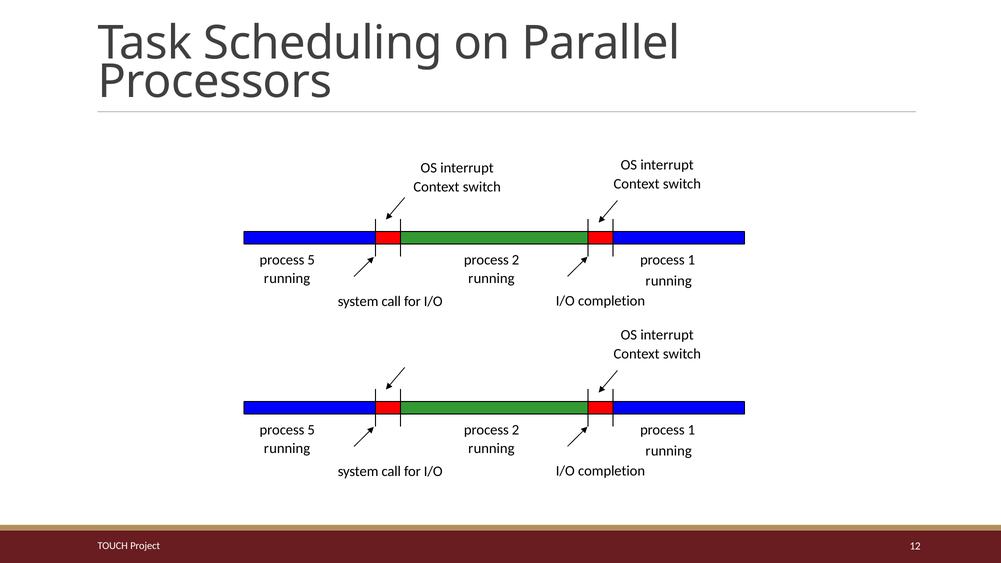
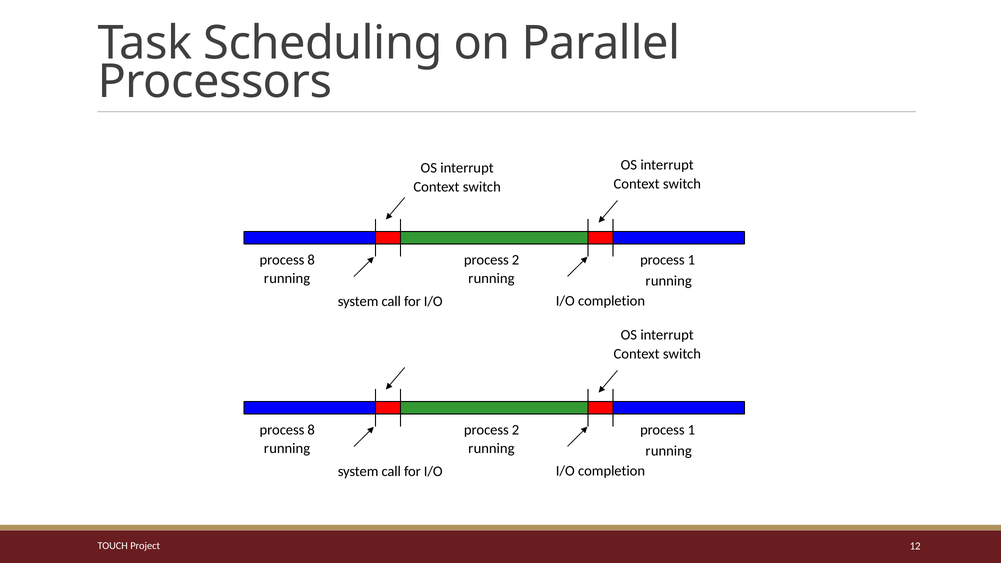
5 at (311, 260): 5 -> 8
5 at (311, 430): 5 -> 8
